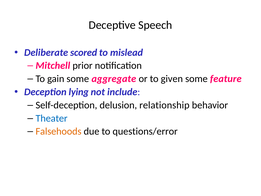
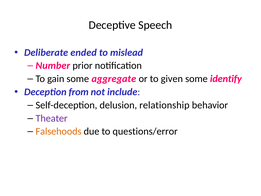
scored: scored -> ended
Mitchell: Mitchell -> Number
feature: feature -> identify
lying: lying -> from
Theater colour: blue -> purple
